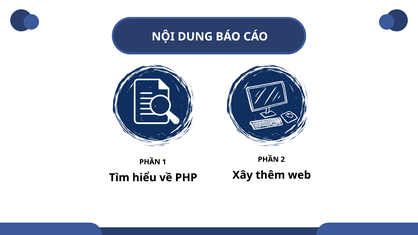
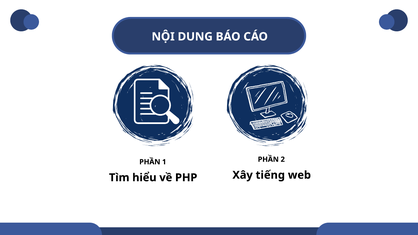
thêm: thêm -> tiếng
